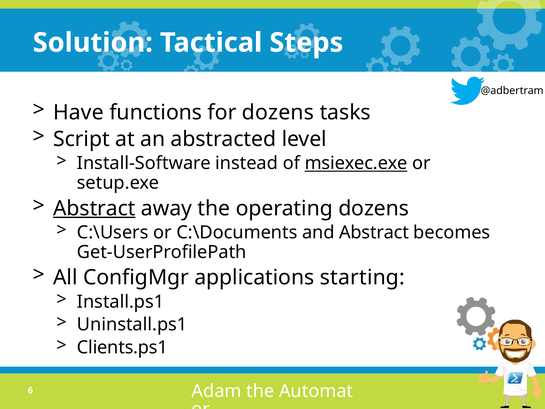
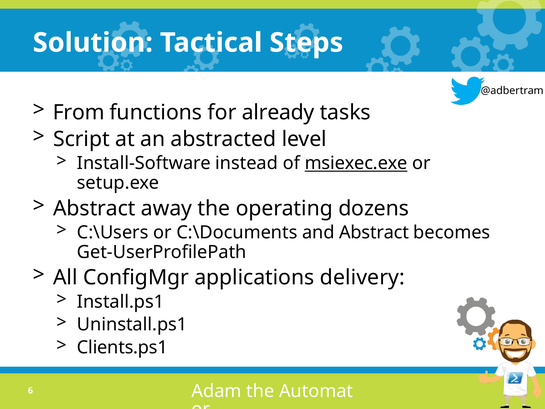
Have: Have -> From
for dozens: dozens -> already
Abstract at (94, 208) underline: present -> none
starting: starting -> delivery
